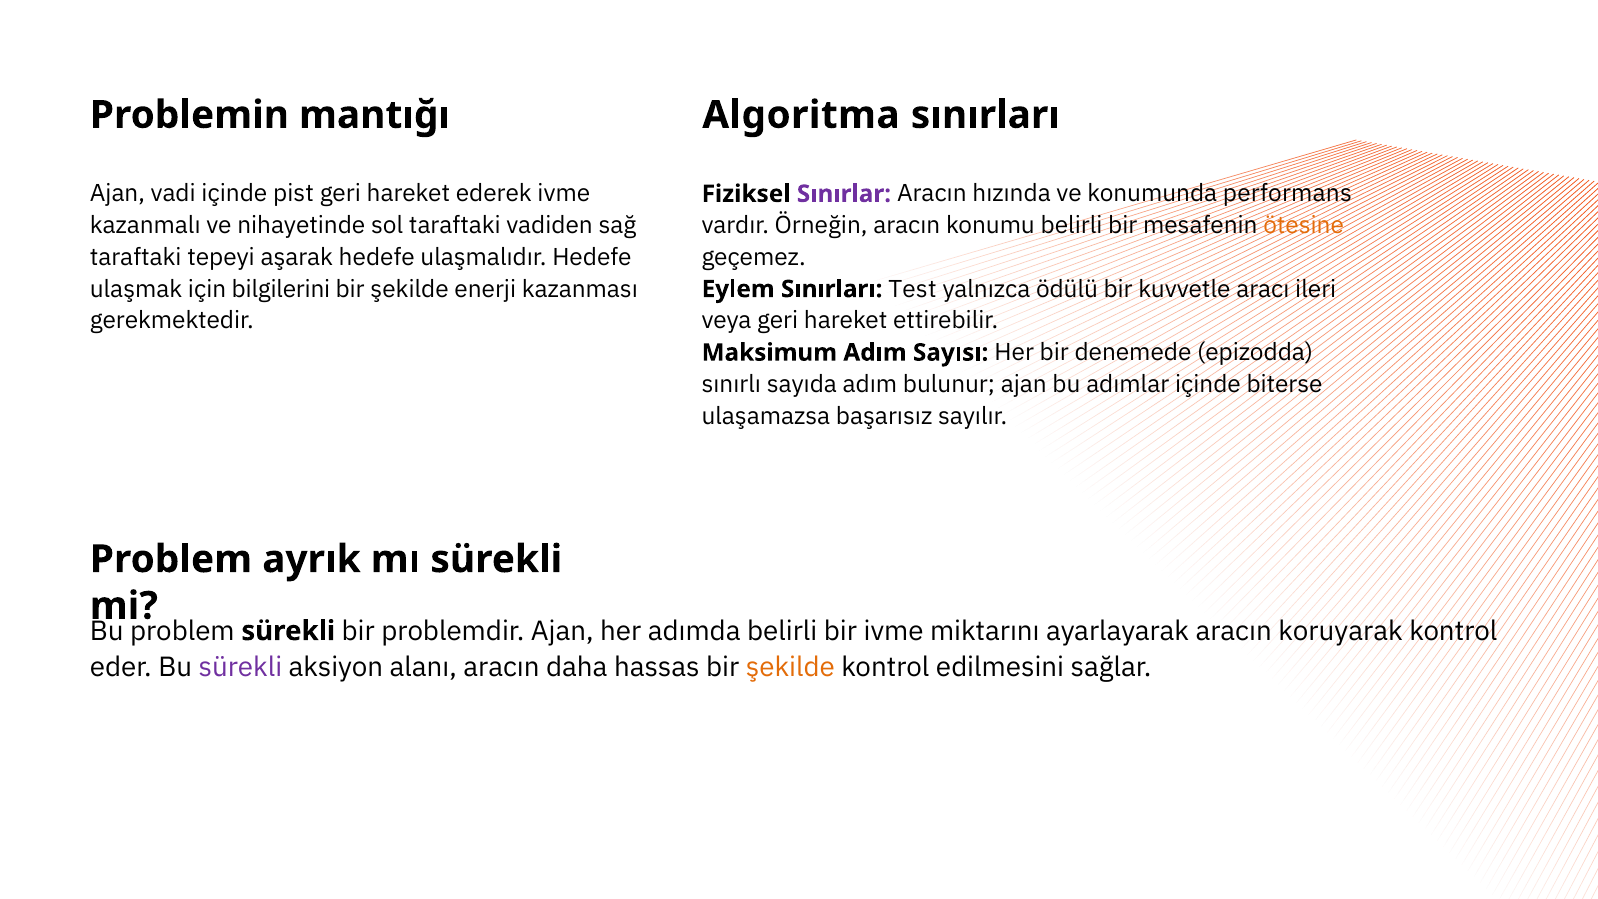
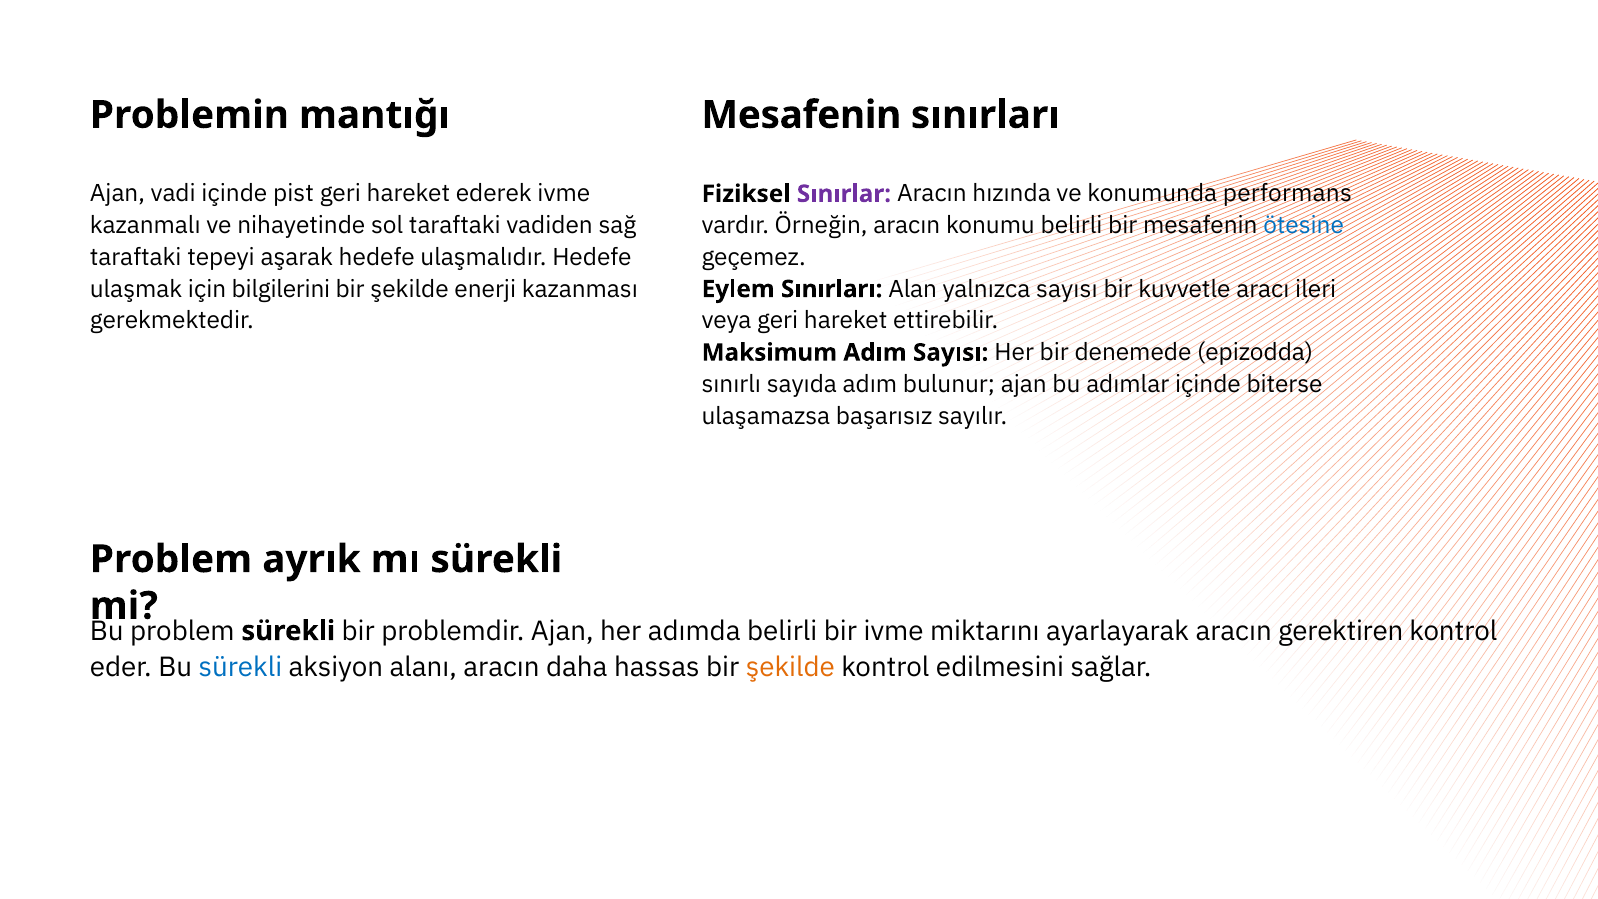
Algoritma at (801, 115): Algoritma -> Mesafenin
ötesine colour: orange -> blue
Test: Test -> Alan
yalnızca ödülü: ödülü -> sayısı
koruyarak: koruyarak -> gerektiren
sürekli at (240, 667) colour: purple -> blue
